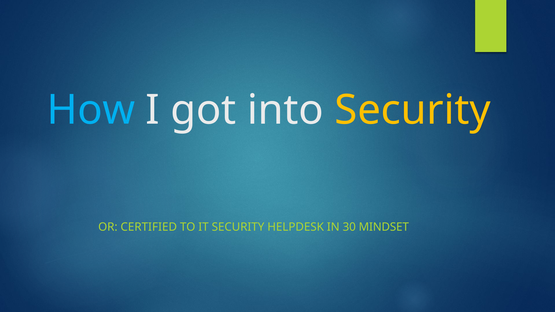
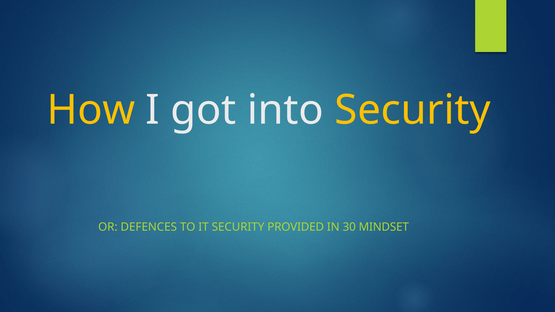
How colour: light blue -> yellow
CERTIFIED: CERTIFIED -> DEFENCES
HELPDESK: HELPDESK -> PROVIDED
